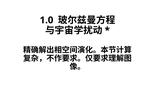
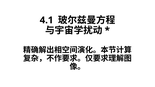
1.0: 1.0 -> 4.1
